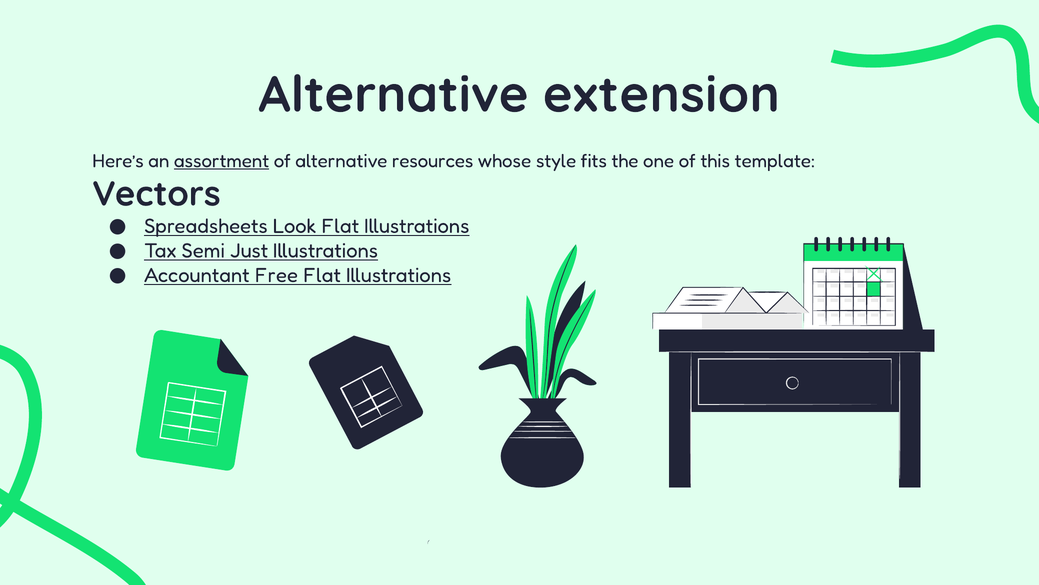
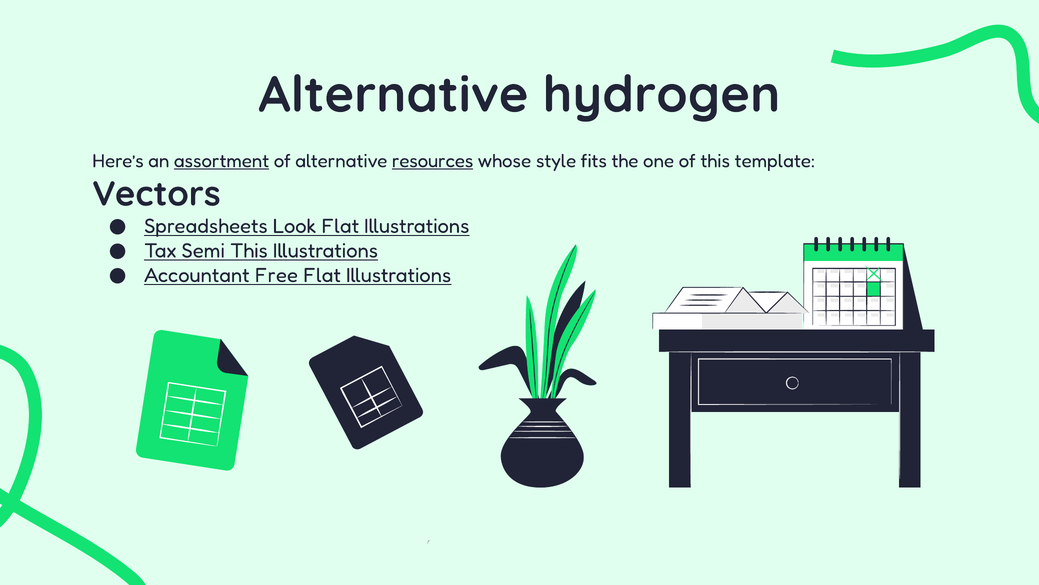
extension: extension -> hydrogen
resources underline: none -> present
Semi Just: Just -> This
